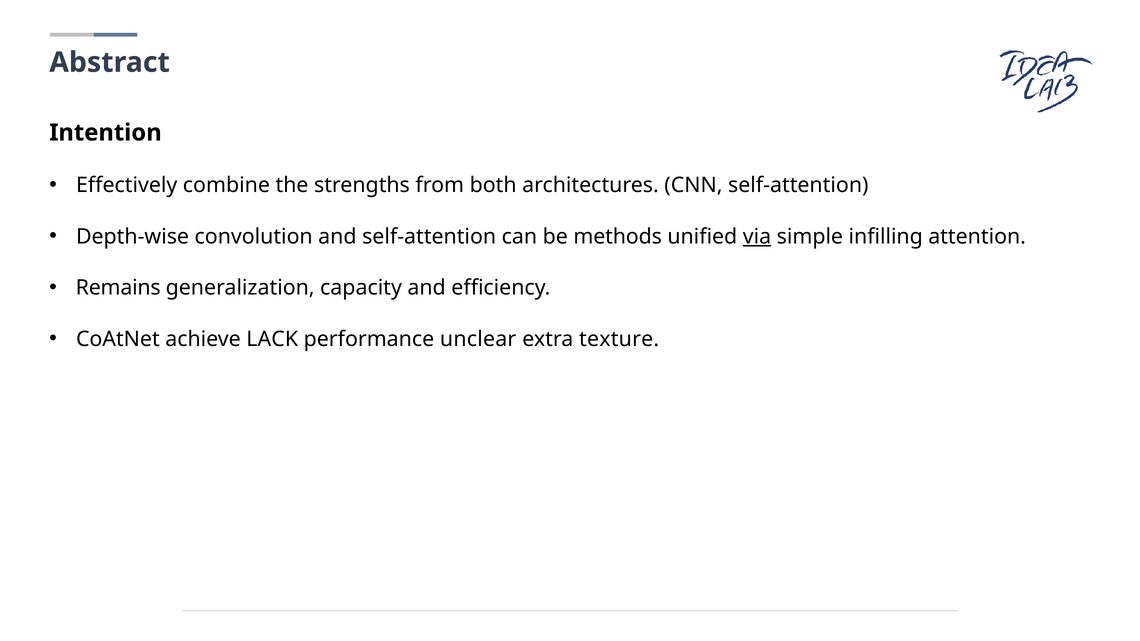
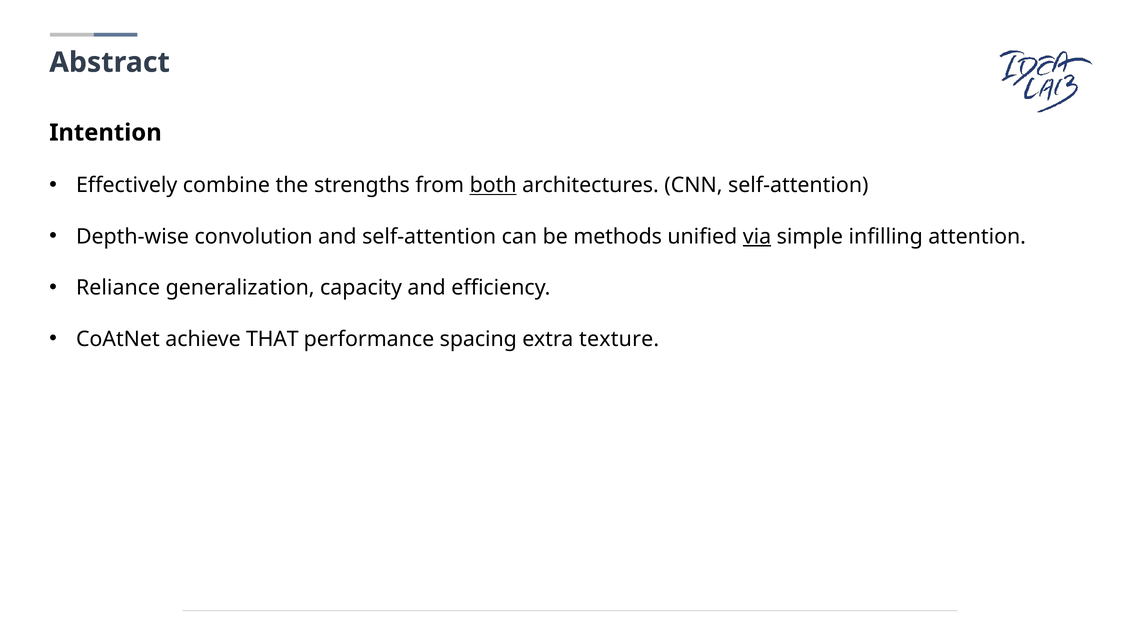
both underline: none -> present
Remains: Remains -> Reliance
LACK: LACK -> THAT
unclear: unclear -> spacing
